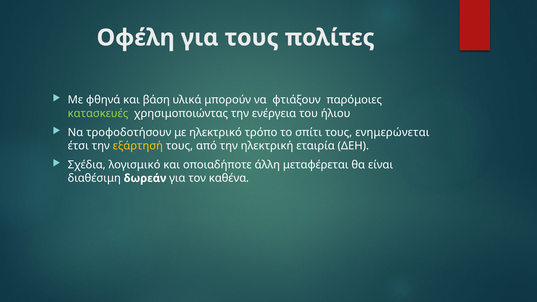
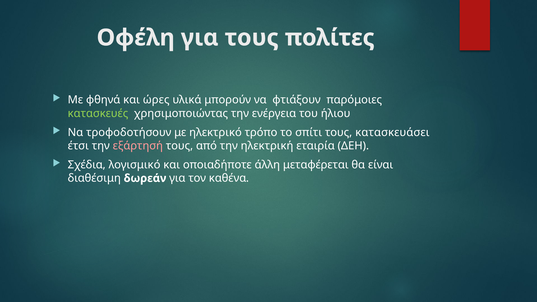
βάση: βάση -> ώρες
ενημερώνεται: ενημερώνεται -> κατασκευάσει
εξάρτησή colour: yellow -> pink
